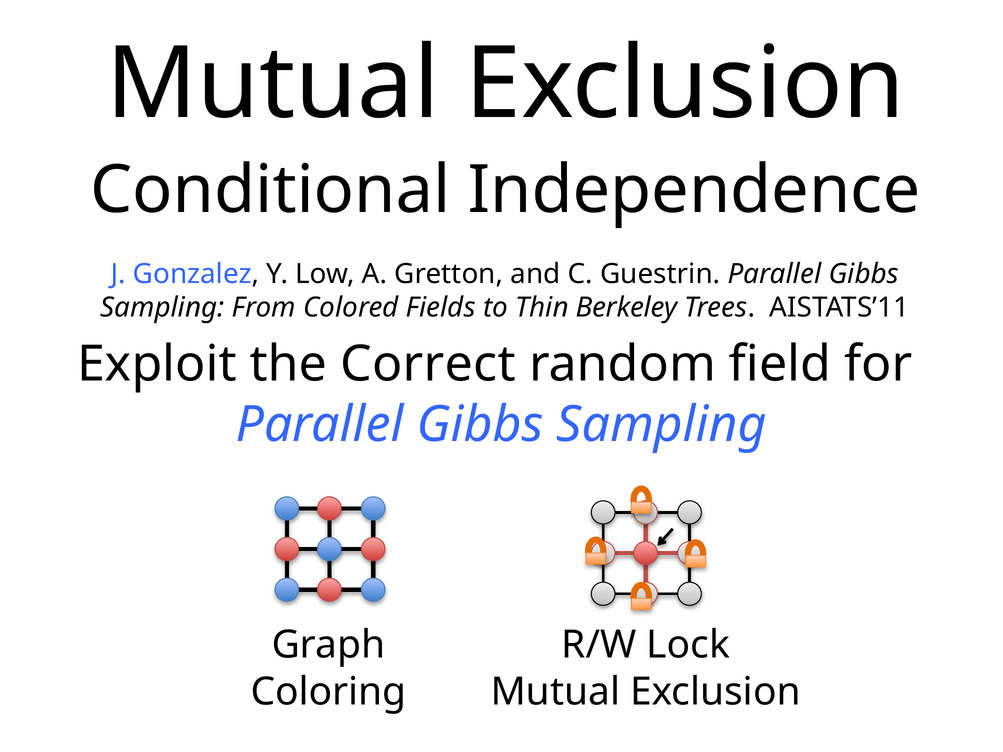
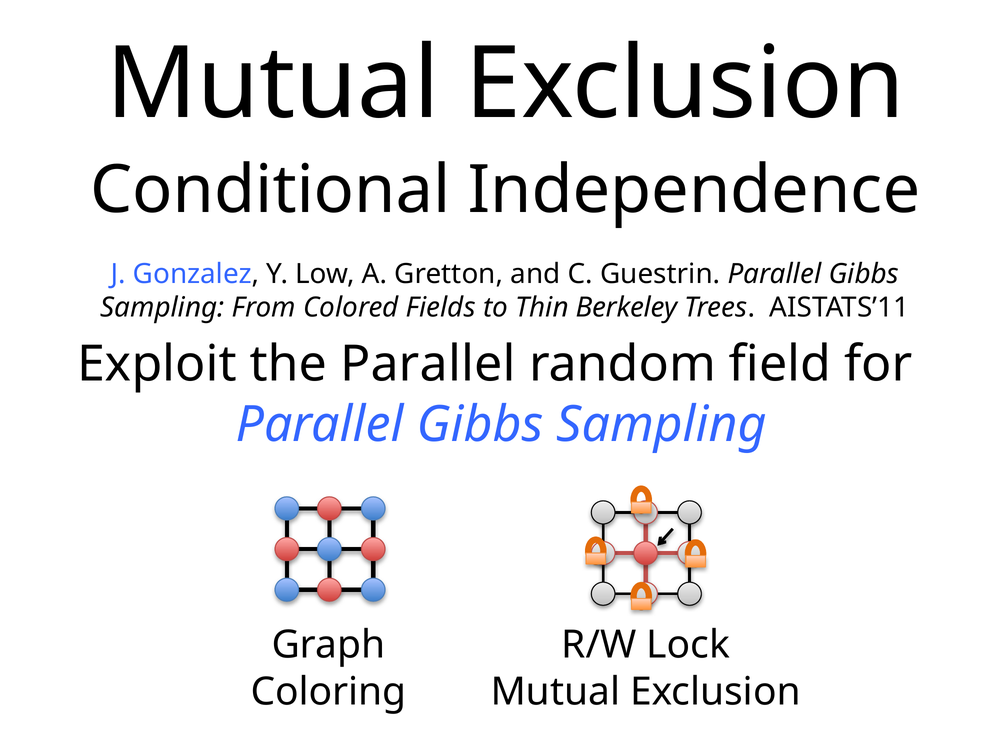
the Correct: Correct -> Parallel
